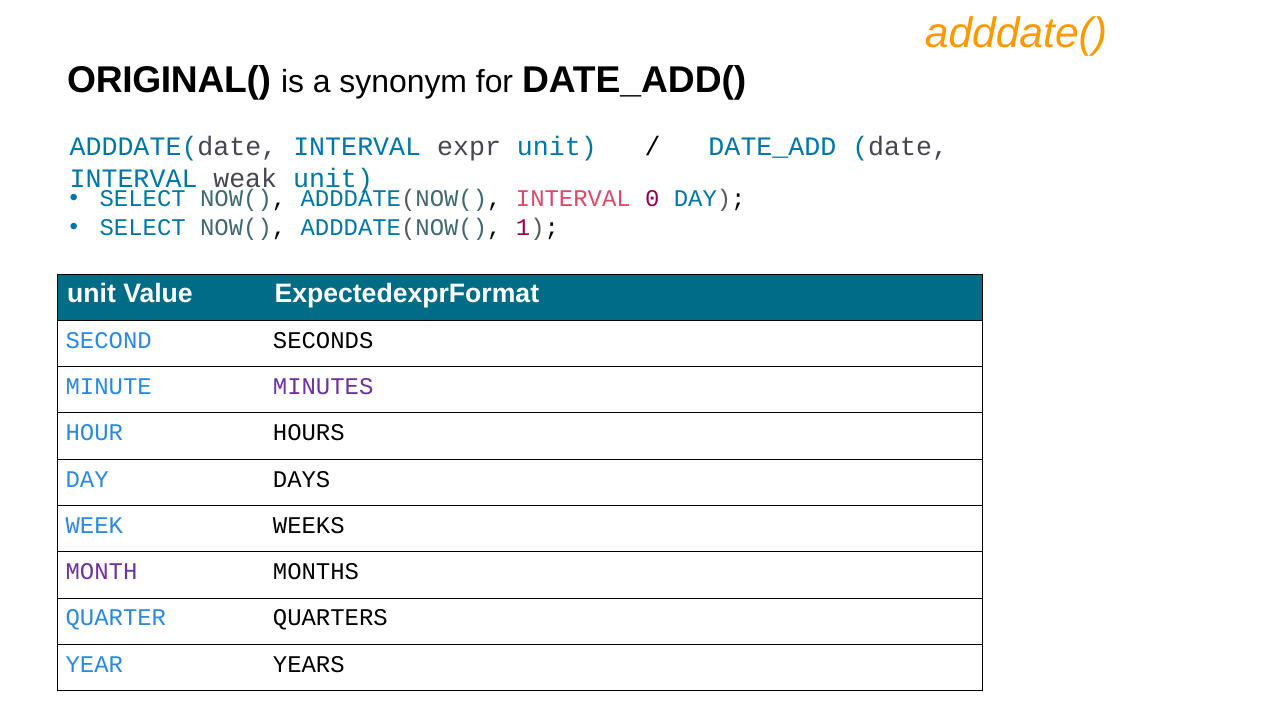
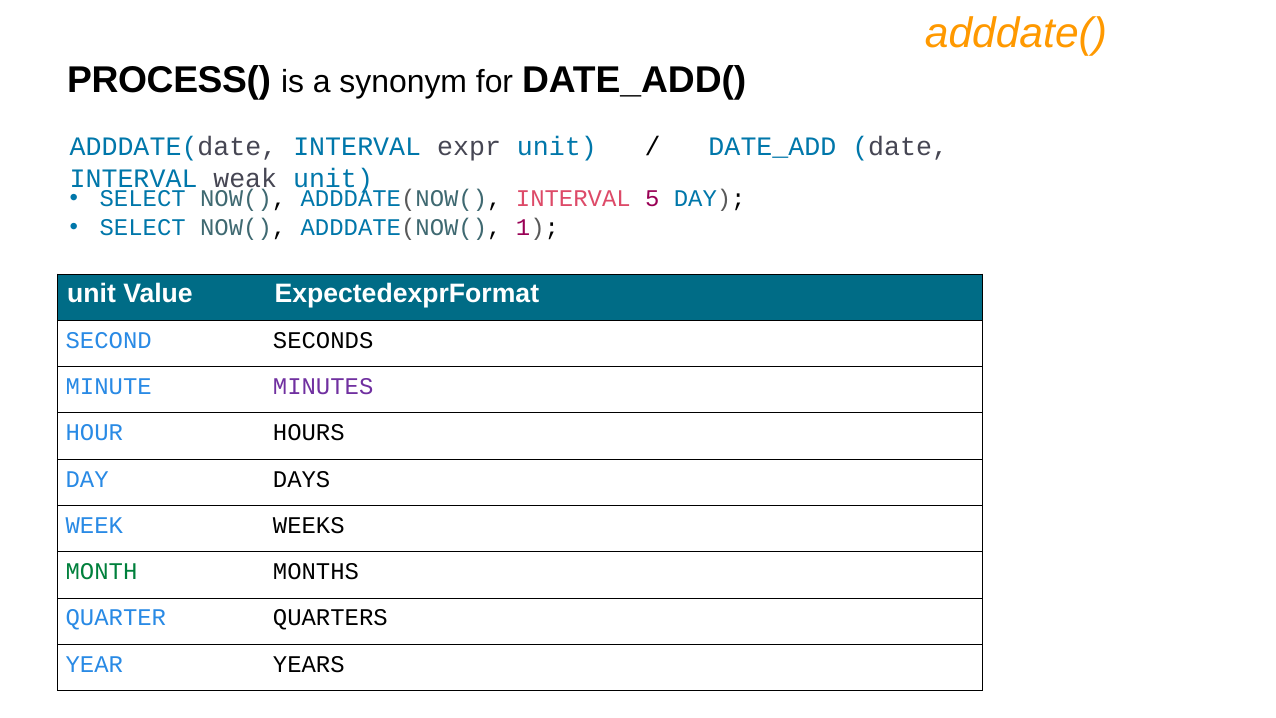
ORIGINAL(: ORIGINAL( -> PROCESS(
0: 0 -> 5
MONTH colour: purple -> green
